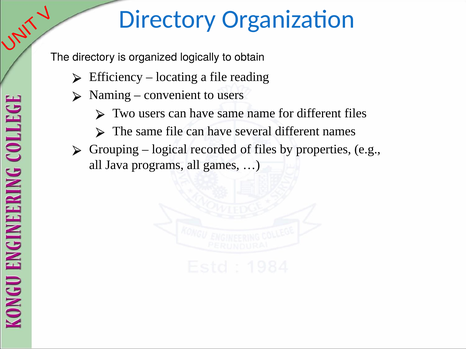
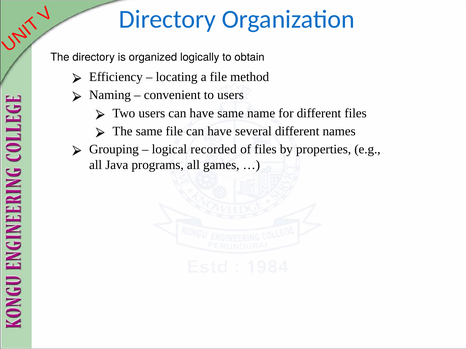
reading: reading -> method
